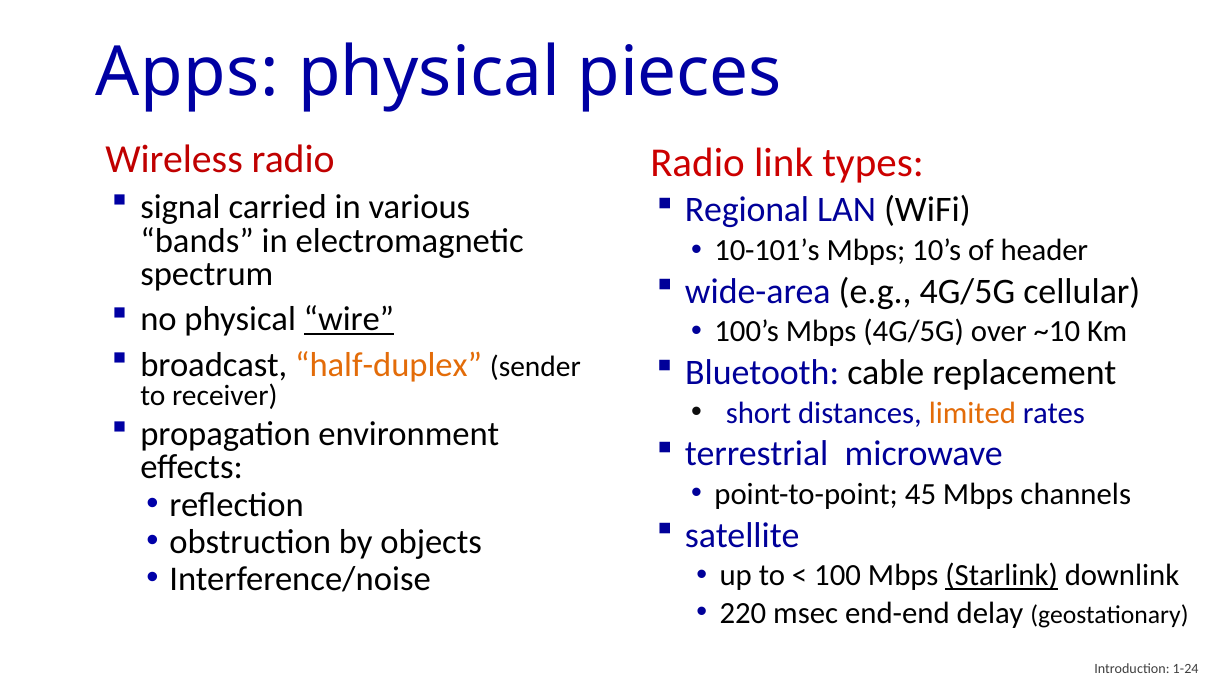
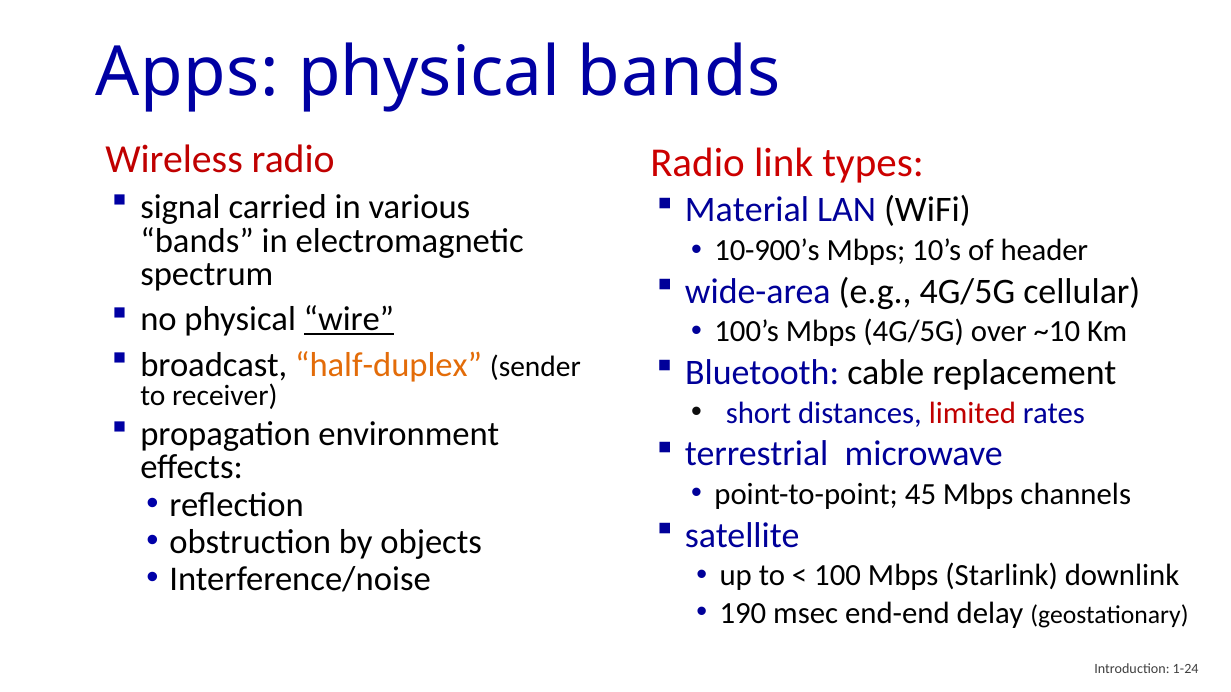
physical pieces: pieces -> bands
Regional: Regional -> Material
10-101’s: 10-101’s -> 10-900’s
limited colour: orange -> red
Starlink underline: present -> none
220: 220 -> 190
